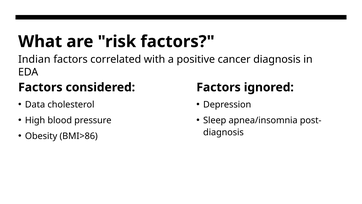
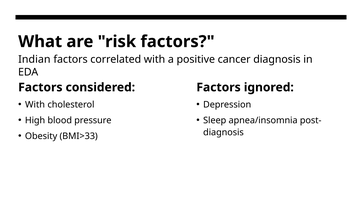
Data at (35, 104): Data -> With
BMI>86: BMI>86 -> BMI>33
